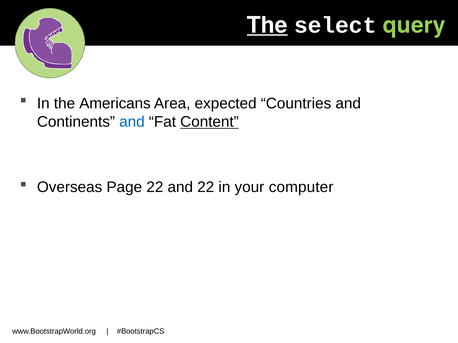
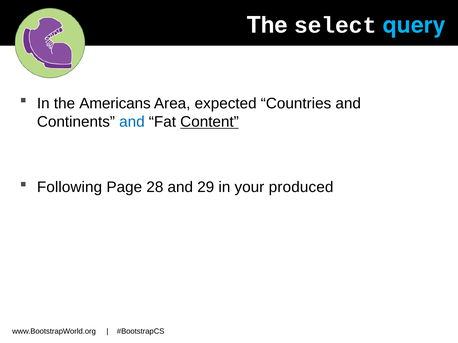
The at (267, 25) underline: present -> none
query colour: light green -> light blue
Overseas: Overseas -> Following
Page 22: 22 -> 28
and 22: 22 -> 29
computer: computer -> produced
